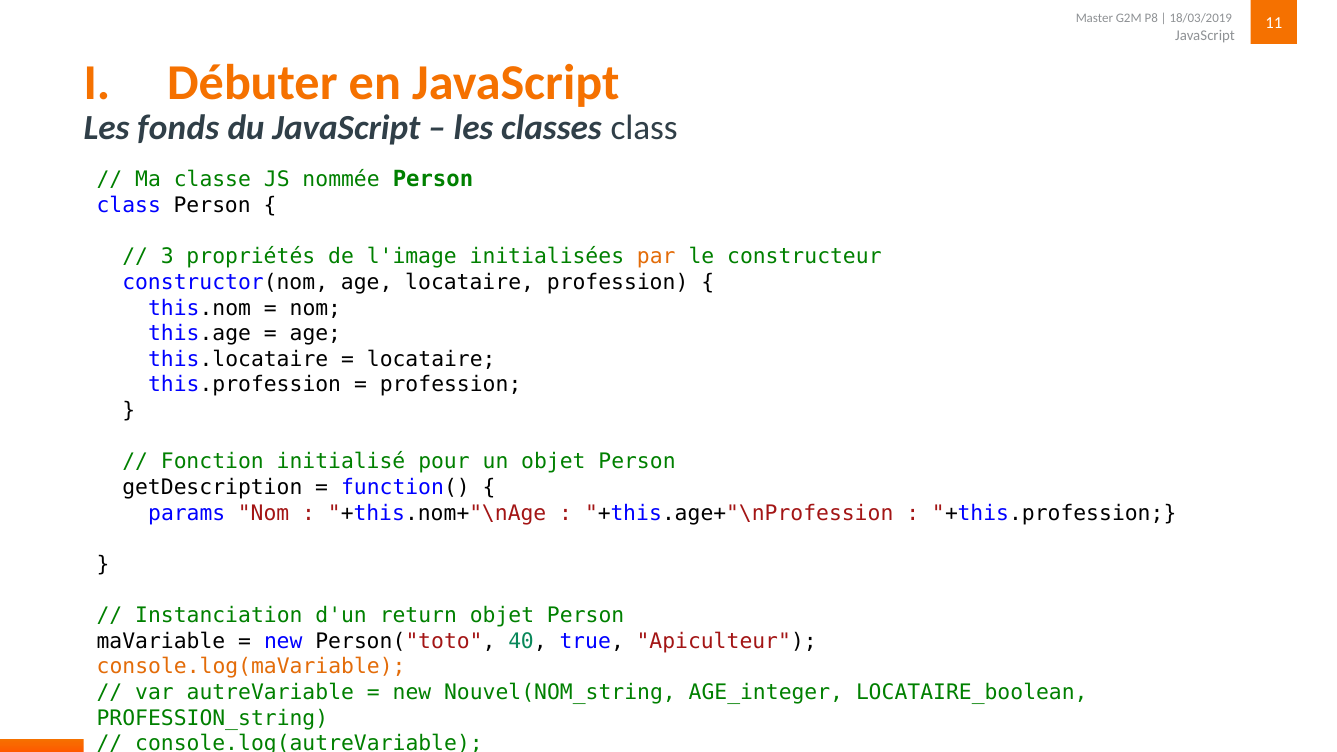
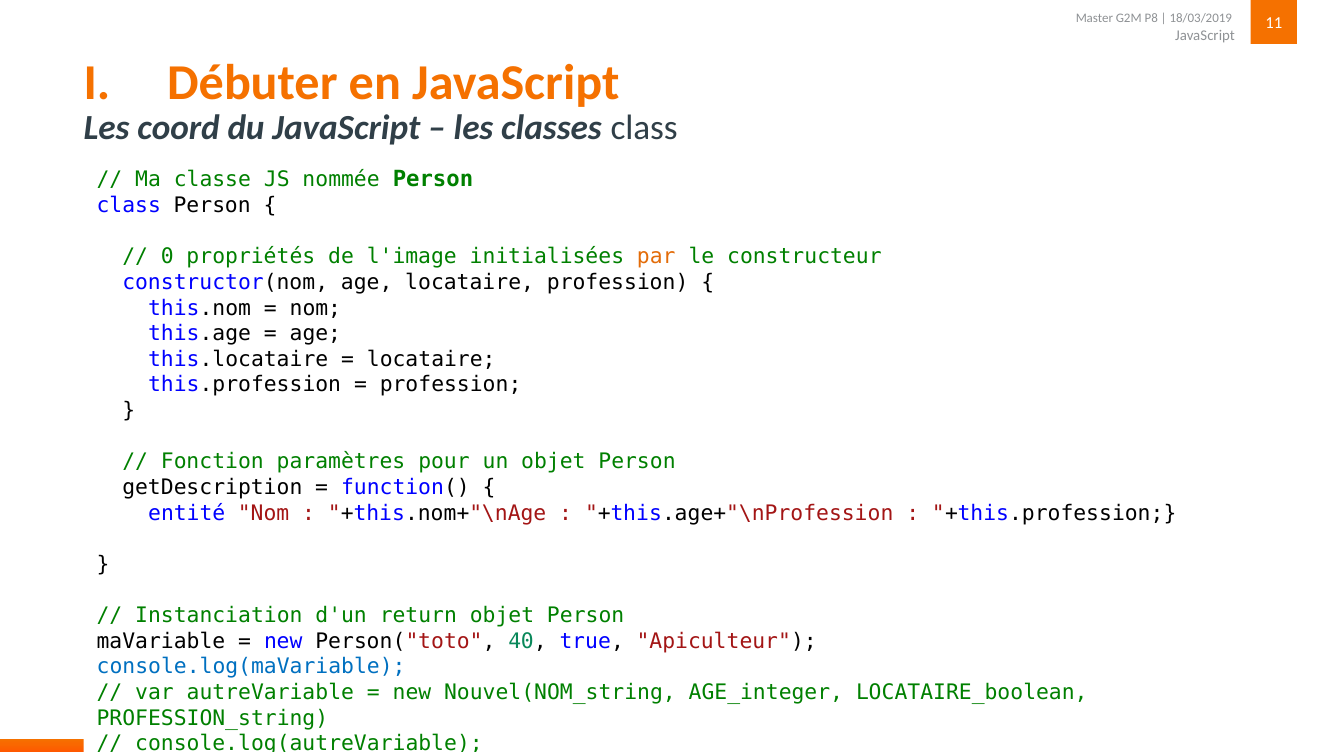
fonds: fonds -> coord
3: 3 -> 0
initialisé: initialisé -> paramètres
params: params -> entité
console.log(maVariable colour: orange -> blue
